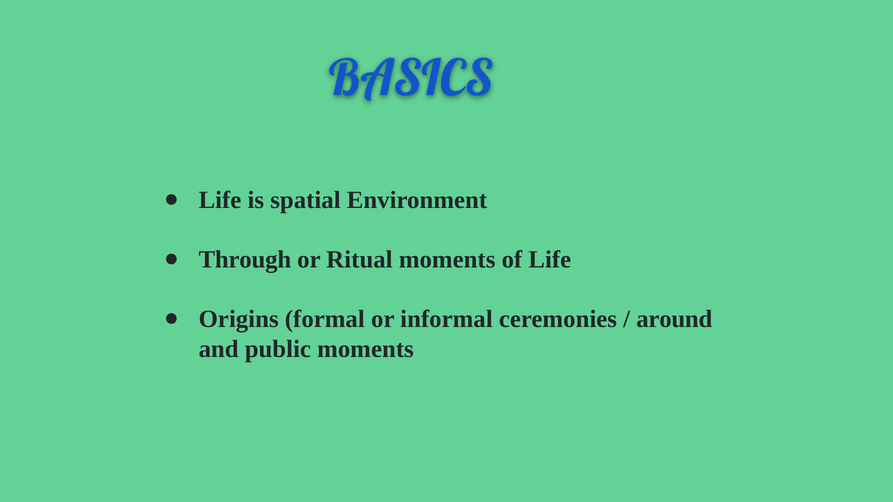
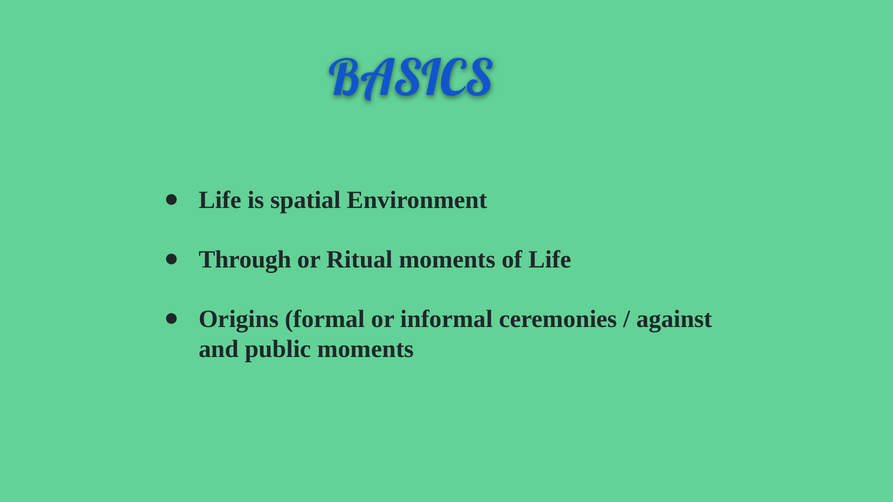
around: around -> against
